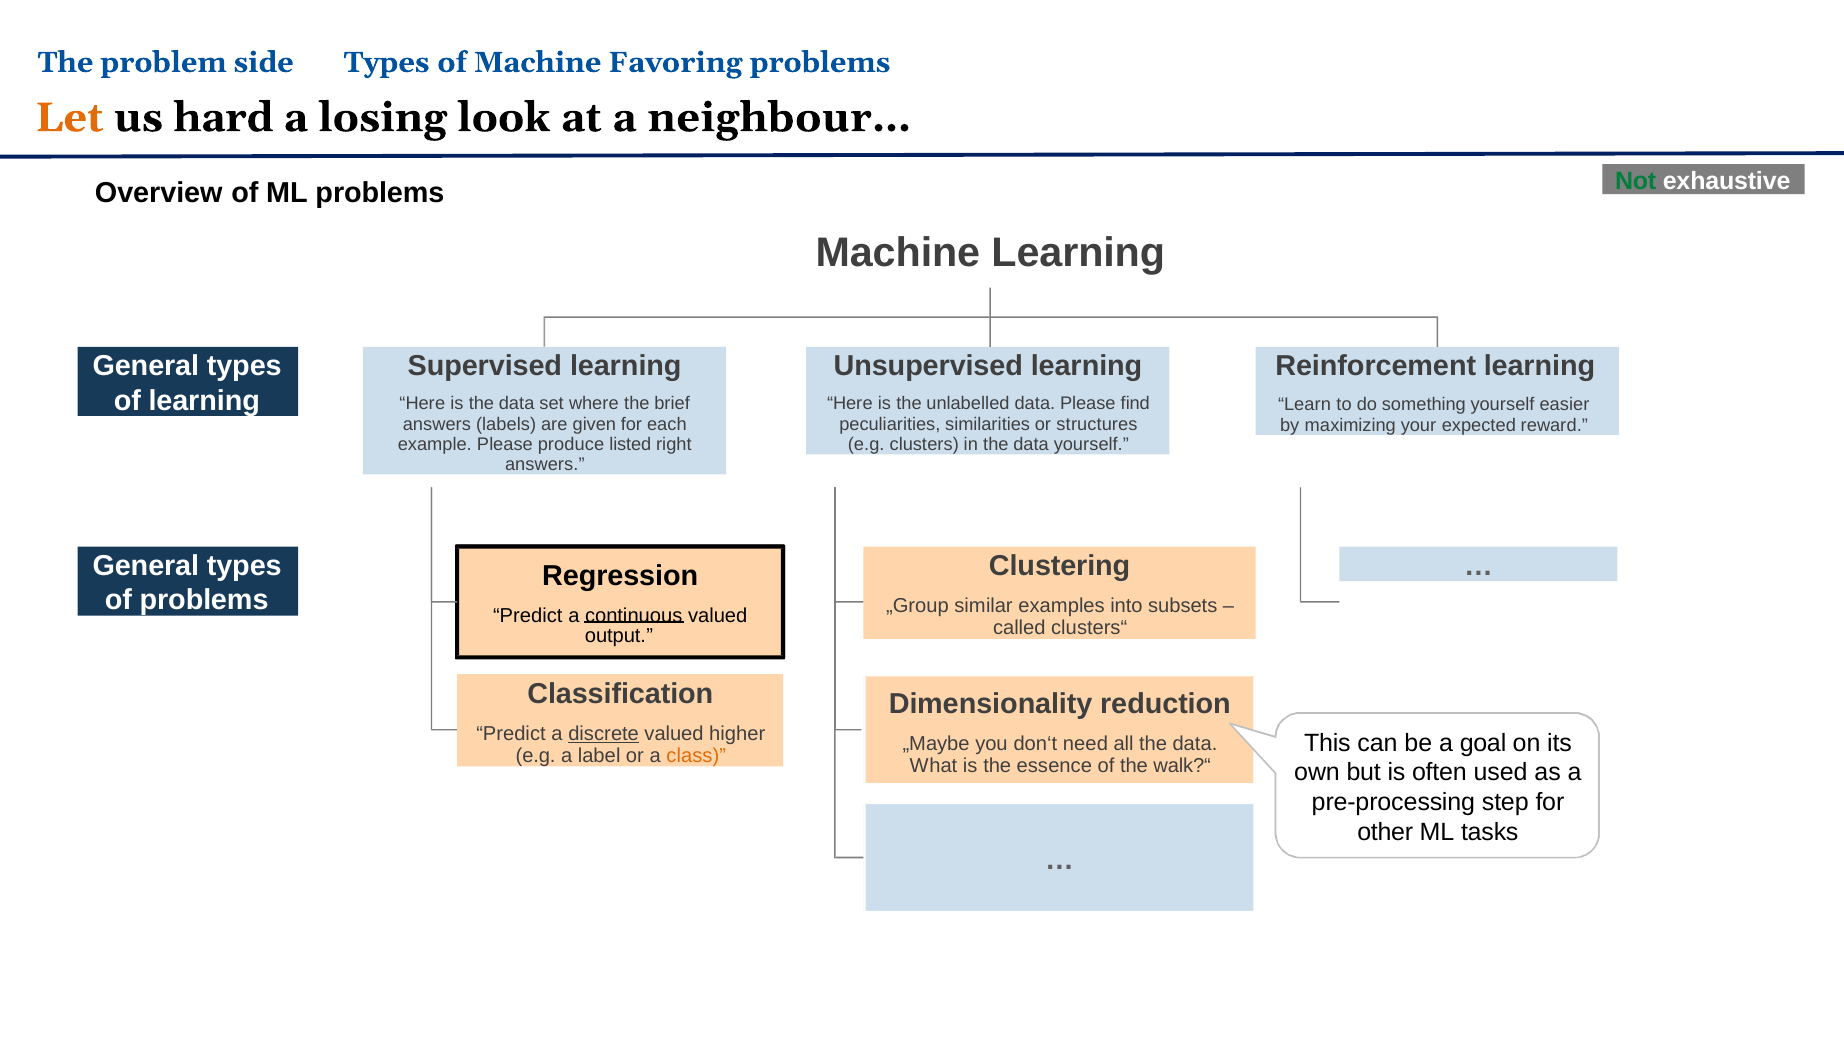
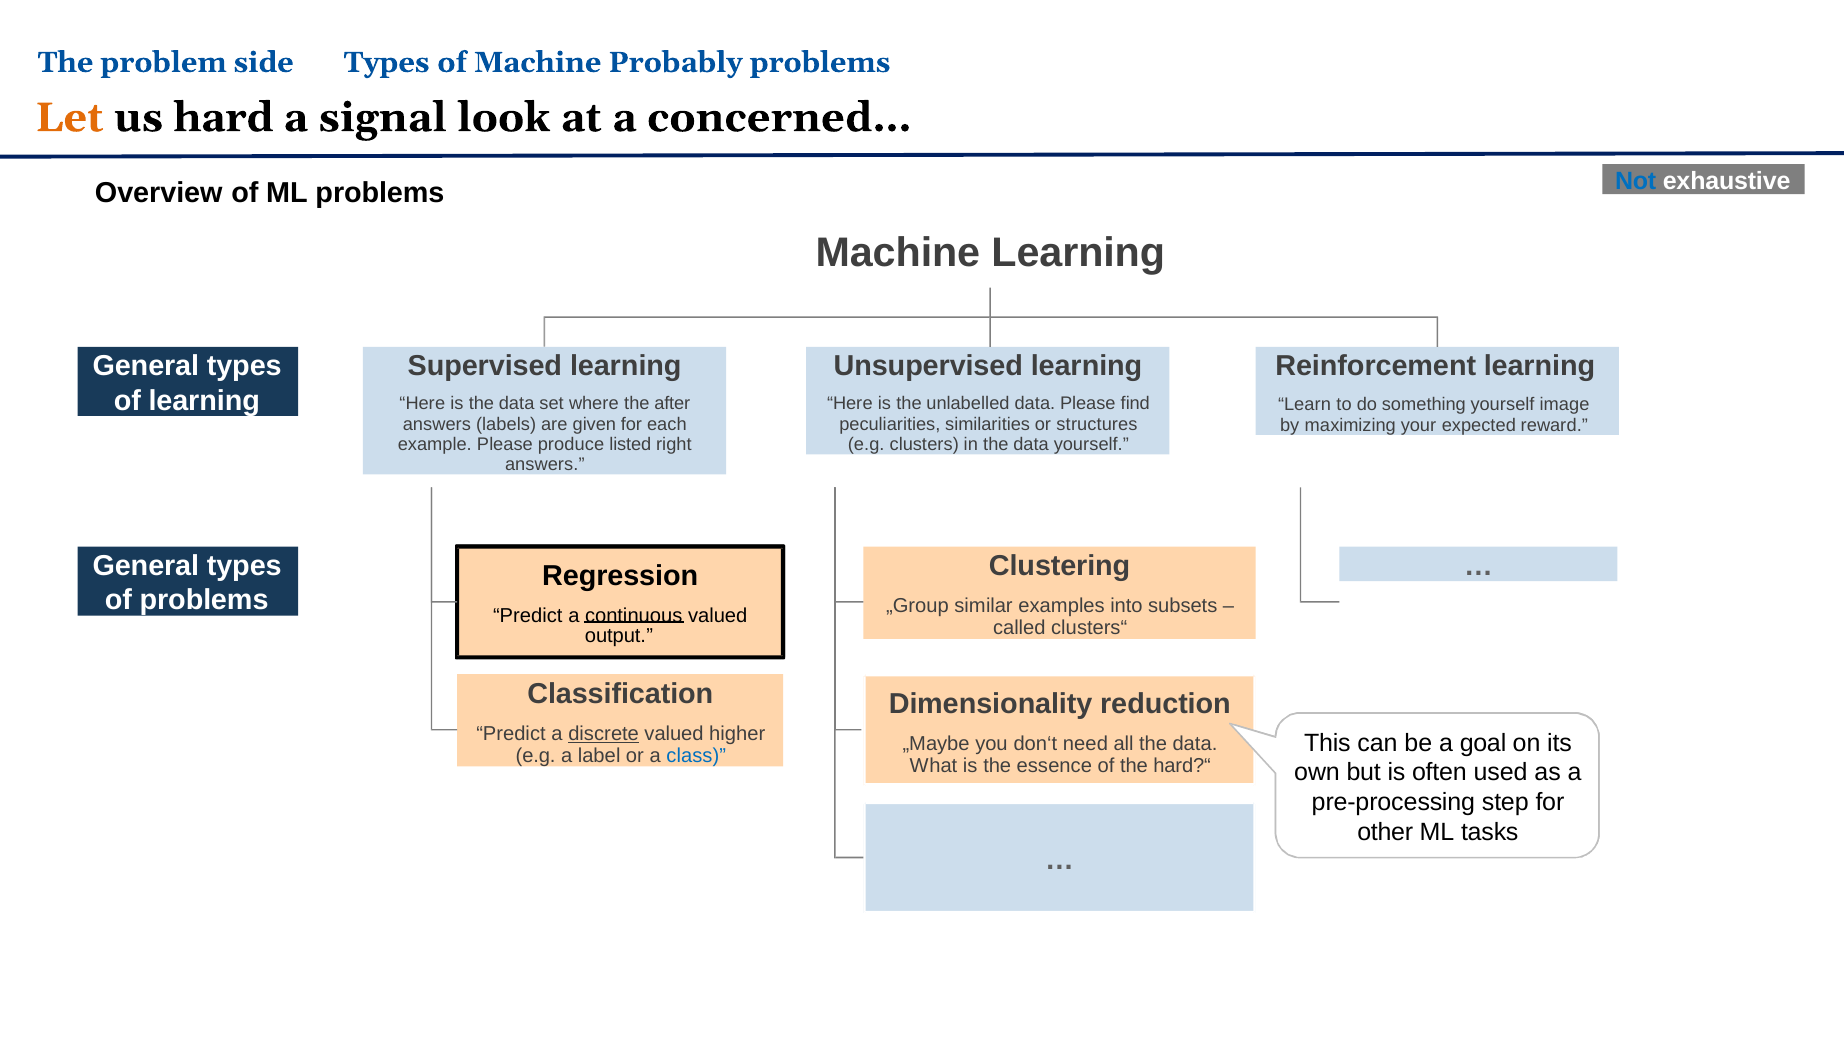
Favoring: Favoring -> Probably
losing: losing -> signal
neighbour…: neighbour… -> concerned…
Not colour: green -> blue
brief: brief -> after
easier: easier -> image
class colour: orange -> blue
walk?“: walk?“ -> hard?“
